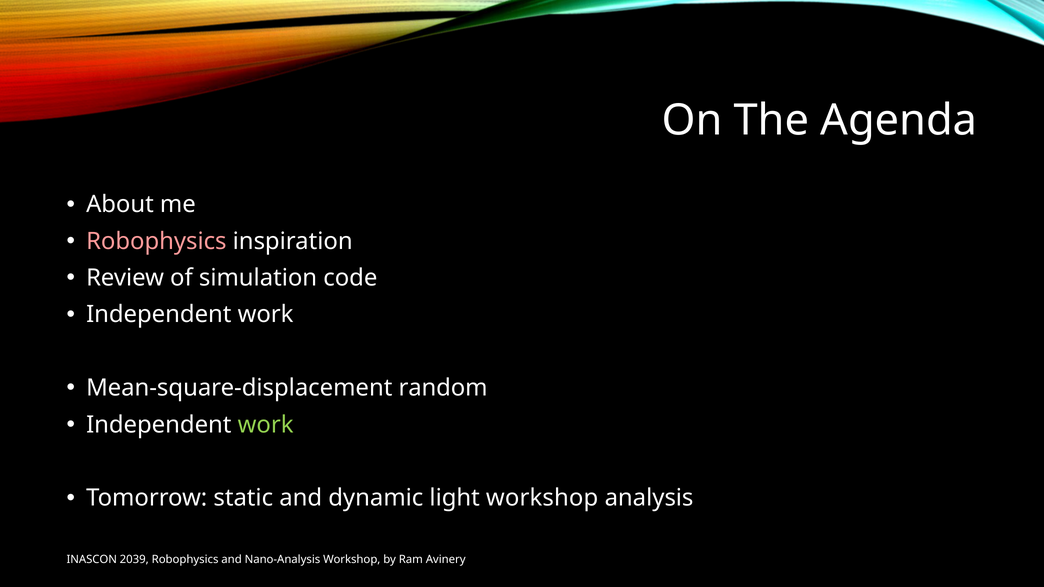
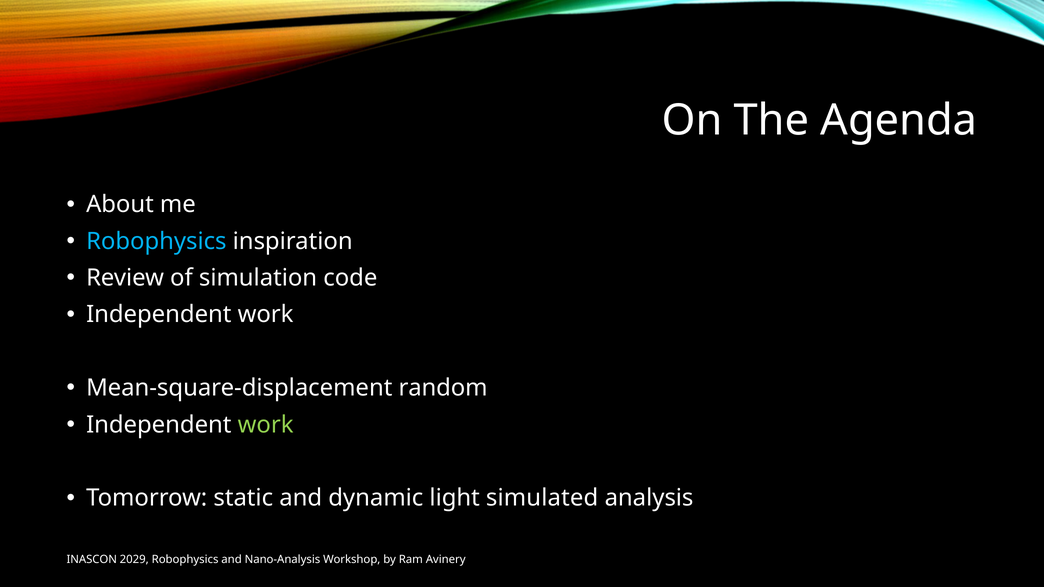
Robophysics at (156, 241) colour: pink -> light blue
light workshop: workshop -> simulated
2039: 2039 -> 2029
